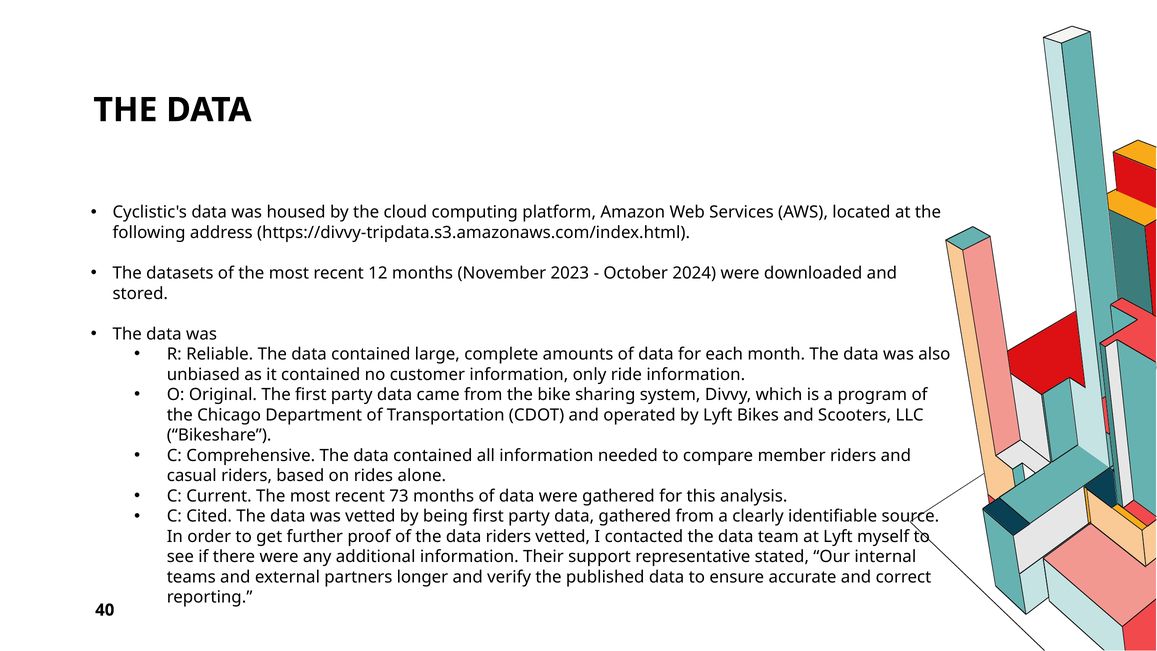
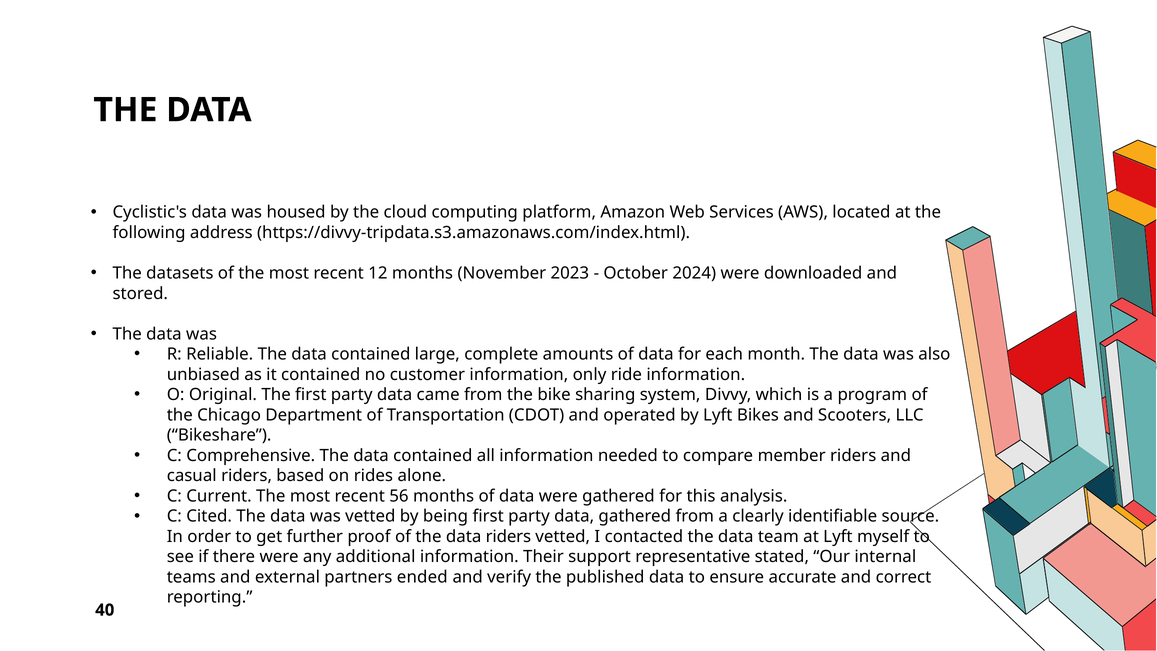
73: 73 -> 56
longer: longer -> ended
